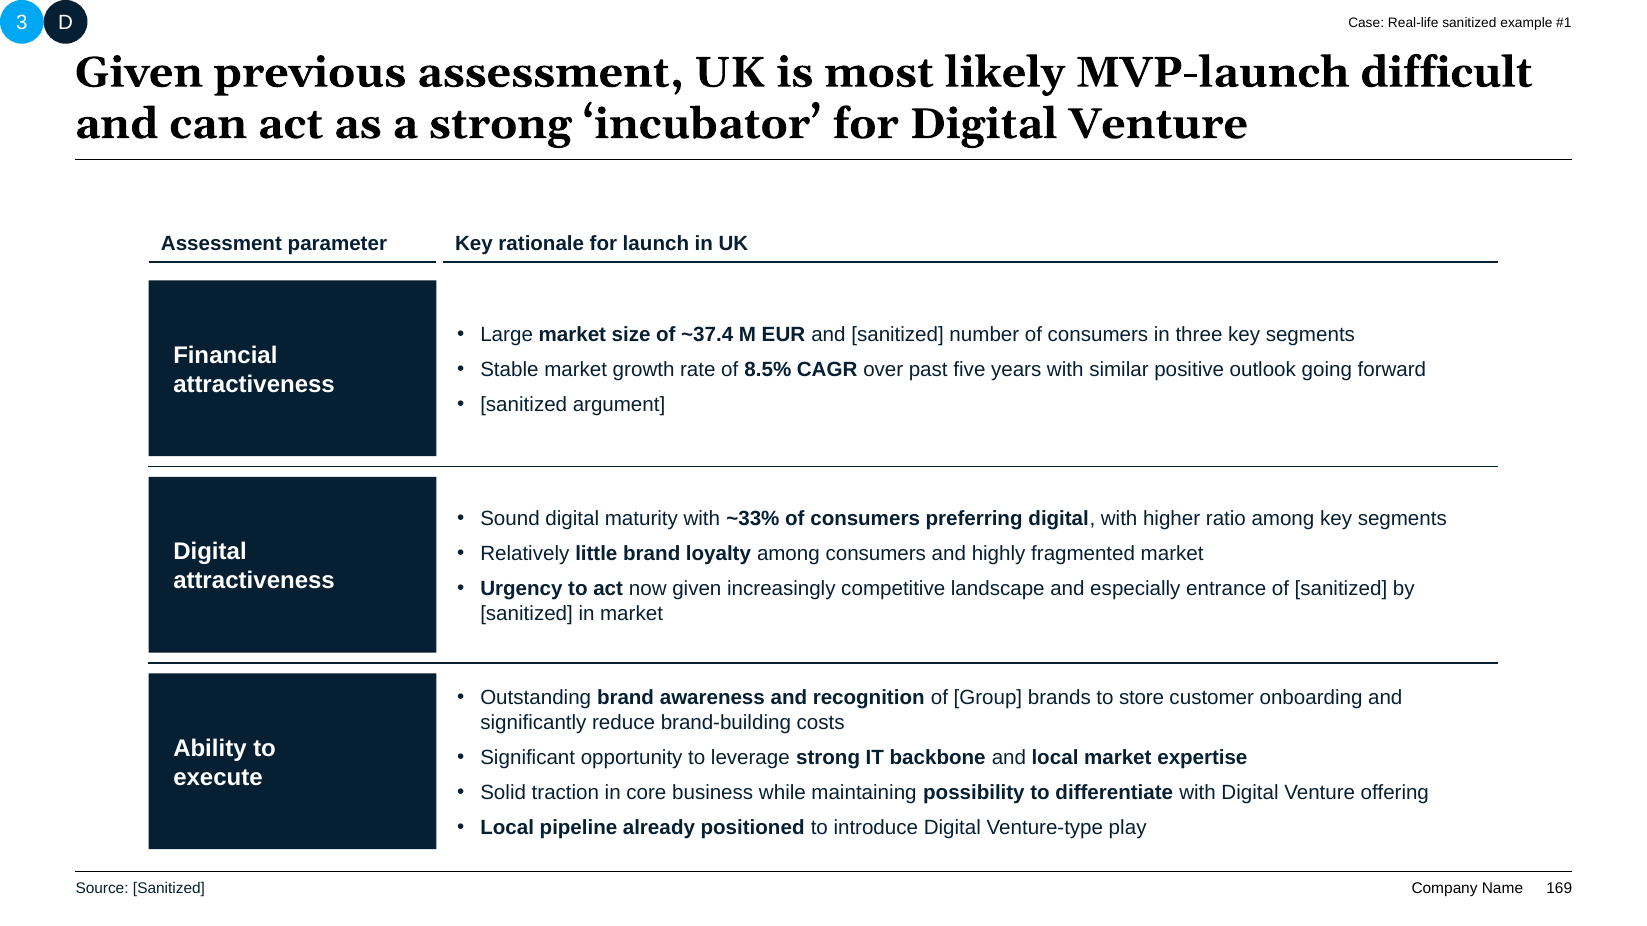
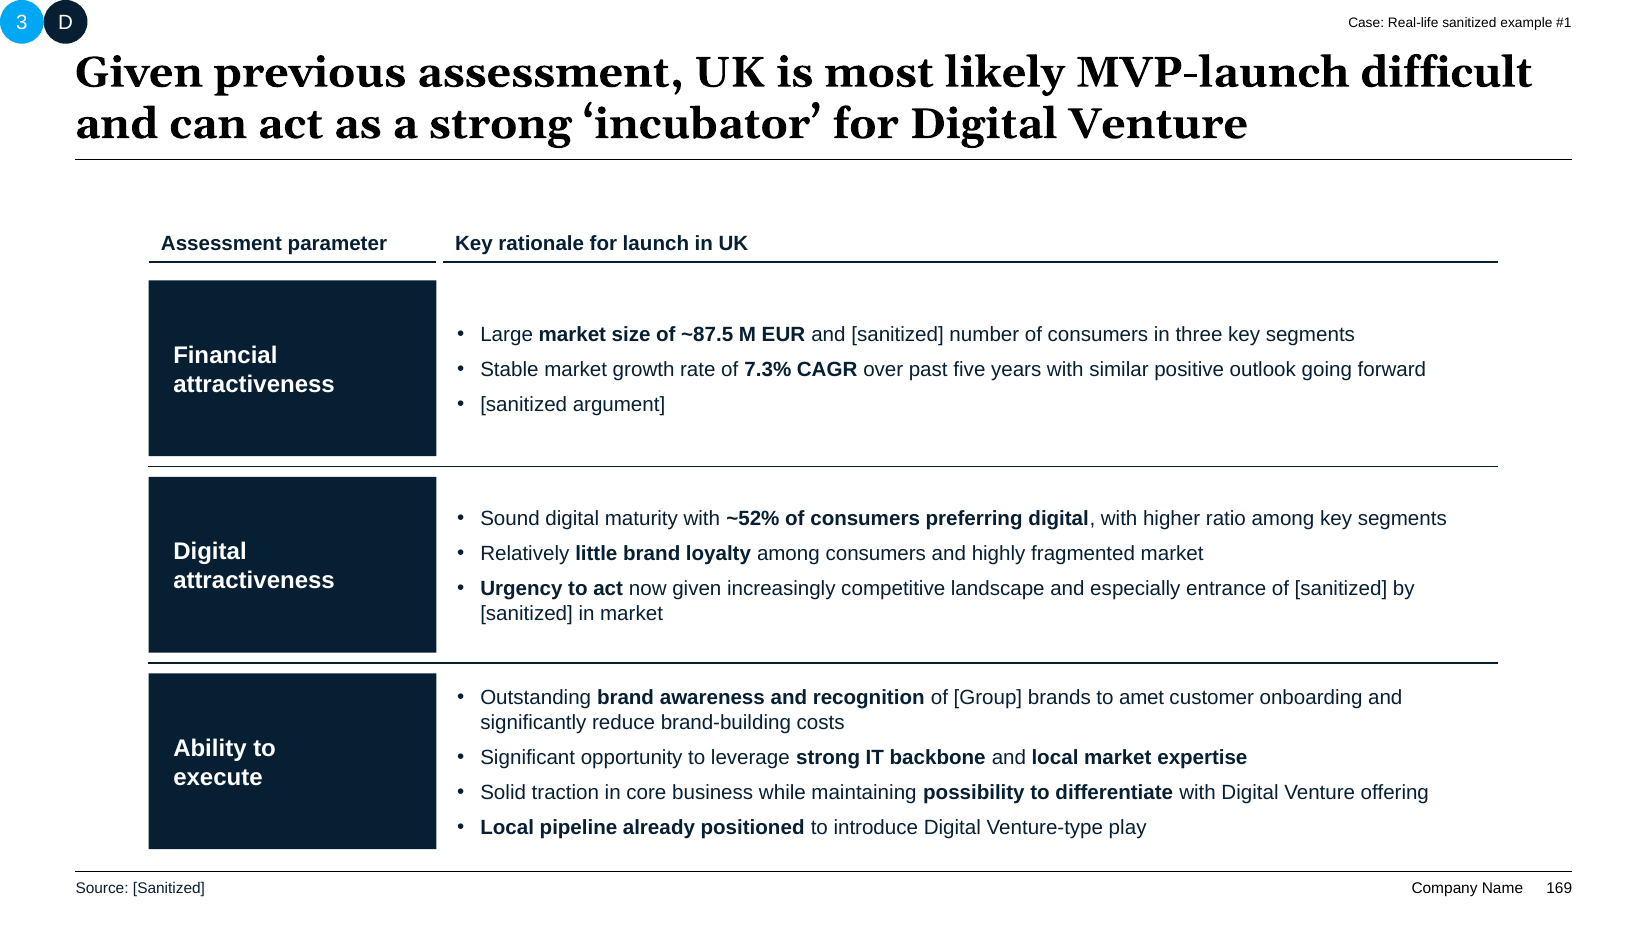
~37.4: ~37.4 -> ~87.5
8.5%: 8.5% -> 7.3%
~33%: ~33% -> ~52%
store: store -> amet
